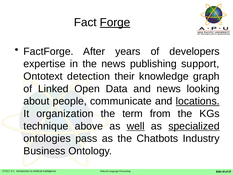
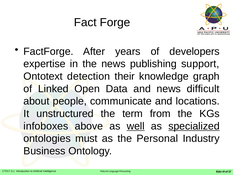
Forge underline: present -> none
looking: looking -> difficult
locations underline: present -> none
organization: organization -> unstructured
technique: technique -> infoboxes
pass: pass -> must
Chatbots: Chatbots -> Personal
